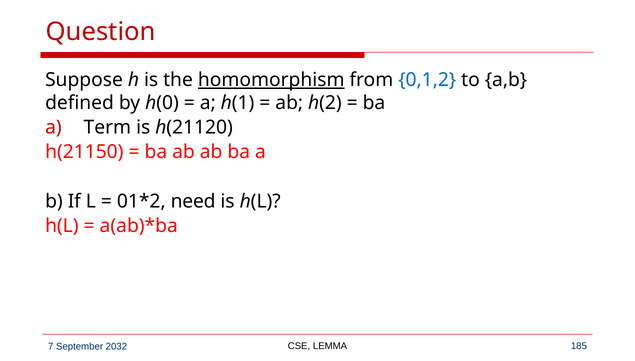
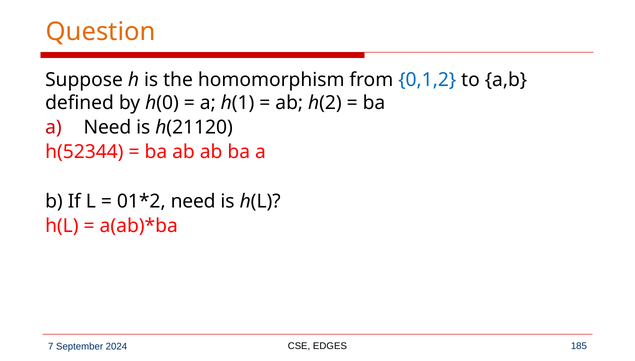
Question colour: red -> orange
homomorphism underline: present -> none
a Term: Term -> Need
h(21150: h(21150 -> h(52344
2032: 2032 -> 2024
LEMMA: LEMMA -> EDGES
